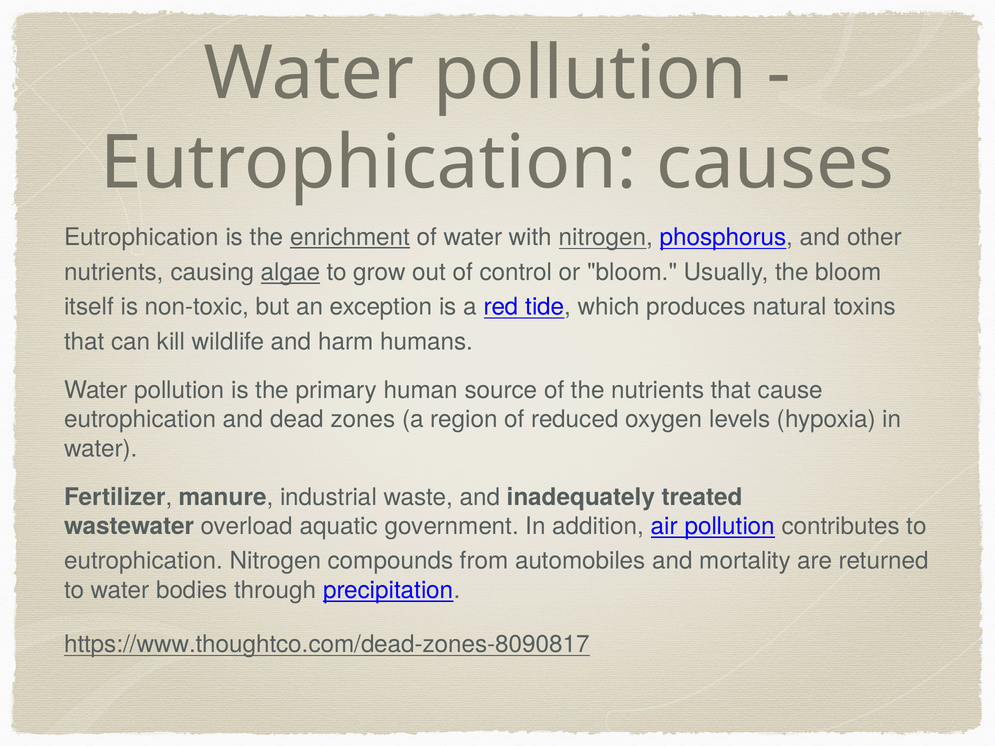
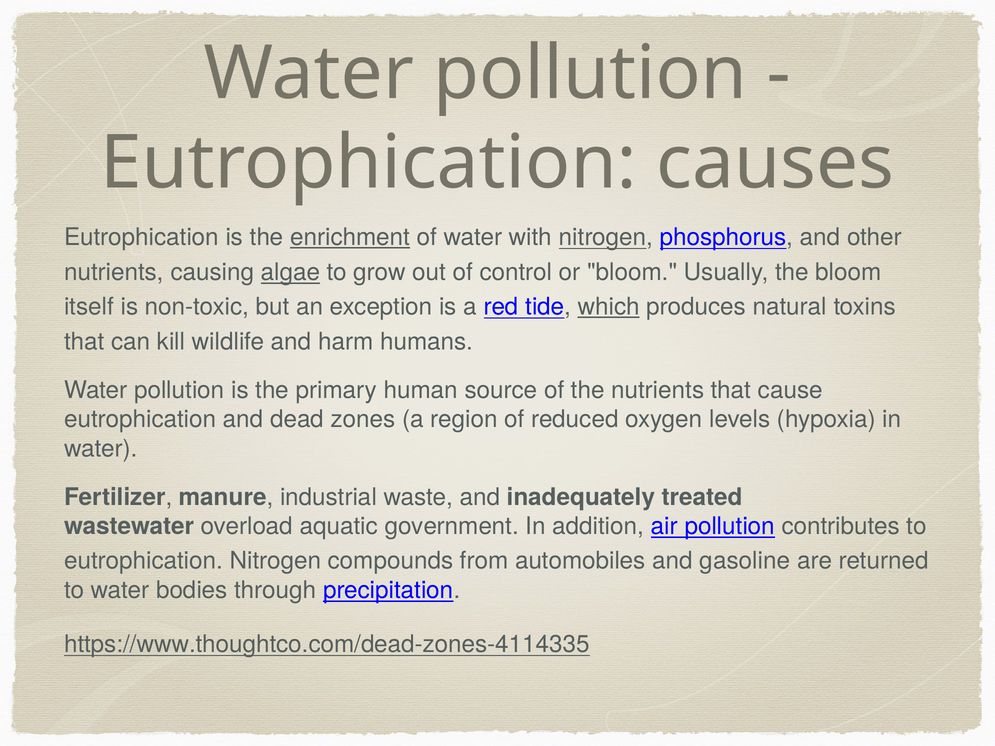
which underline: none -> present
mortality: mortality -> gasoline
https://www.thoughtco.com/dead-zones-8090817: https://www.thoughtco.com/dead-zones-8090817 -> https://www.thoughtco.com/dead-zones-4114335
